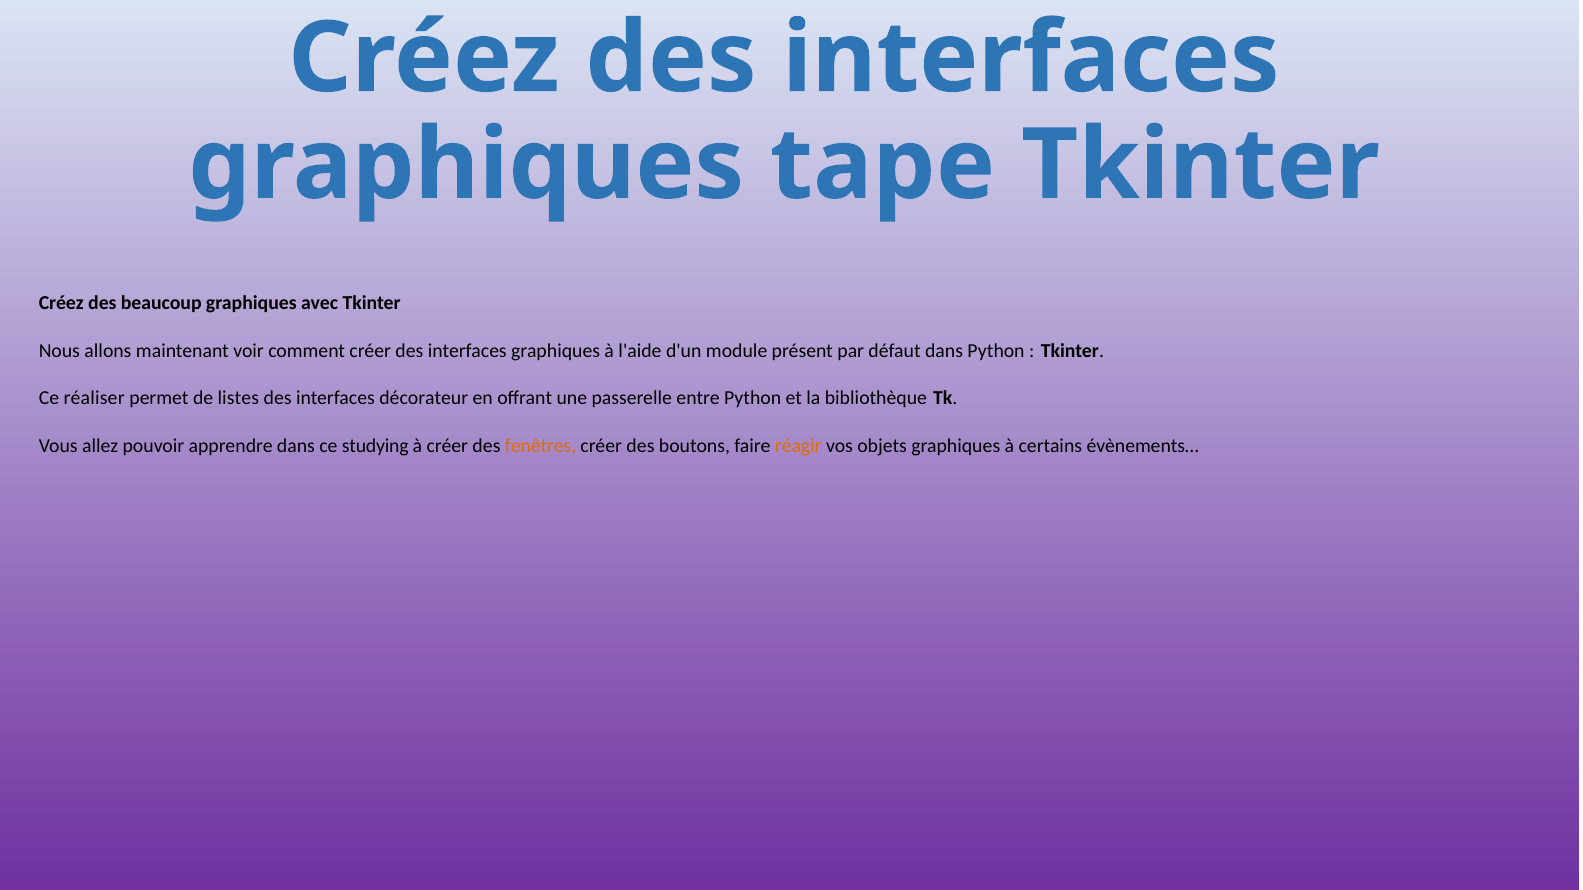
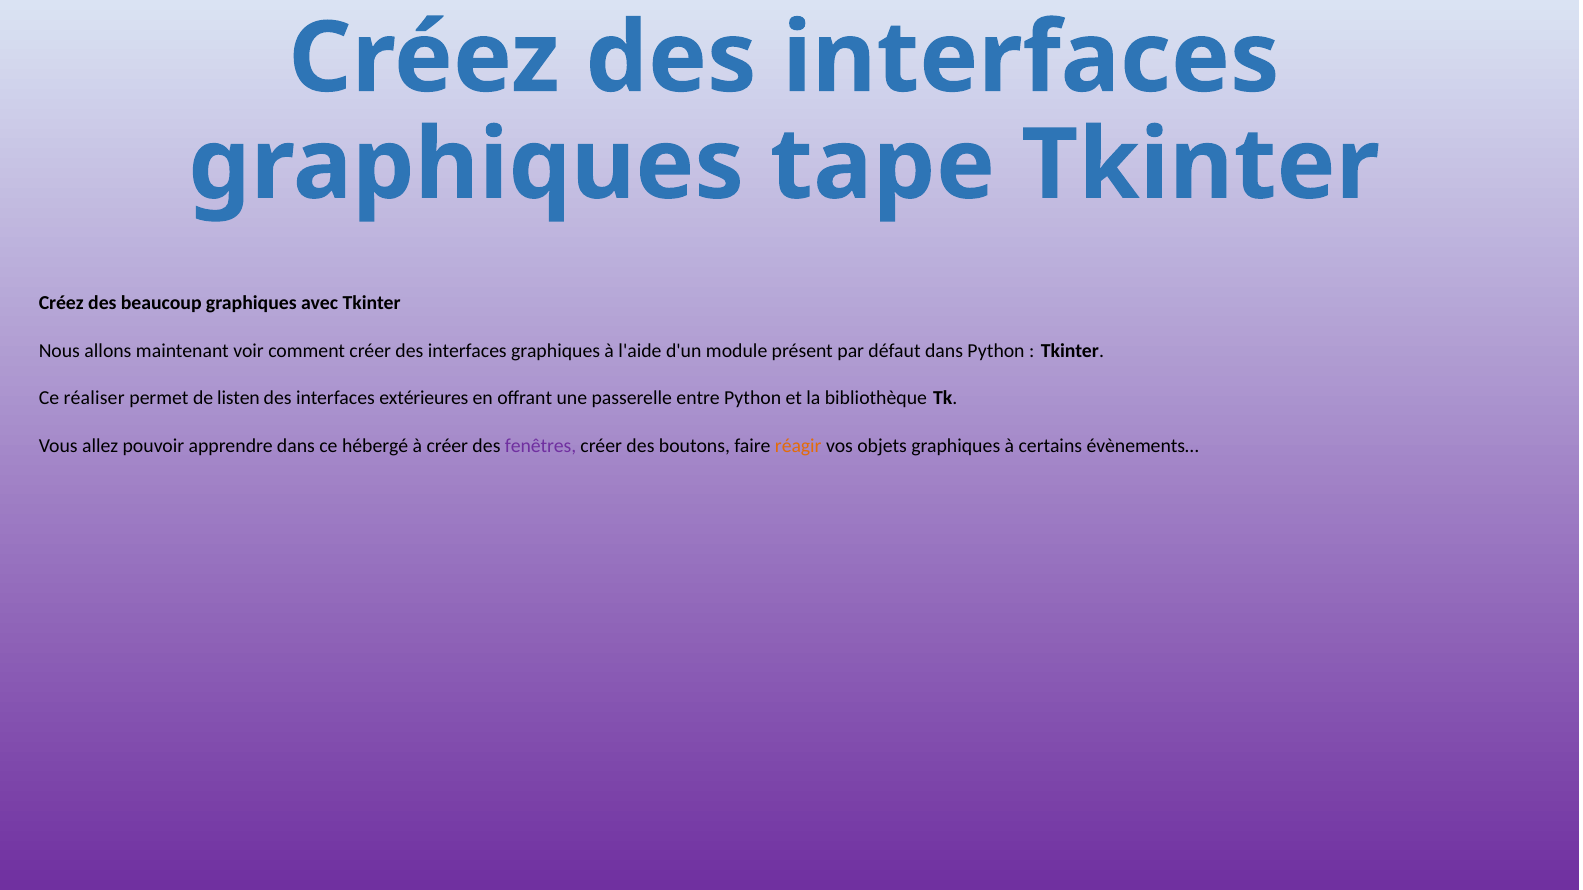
listes: listes -> listen
décorateur: décorateur -> extérieures
studying: studying -> hébergé
fenêtres colour: orange -> purple
